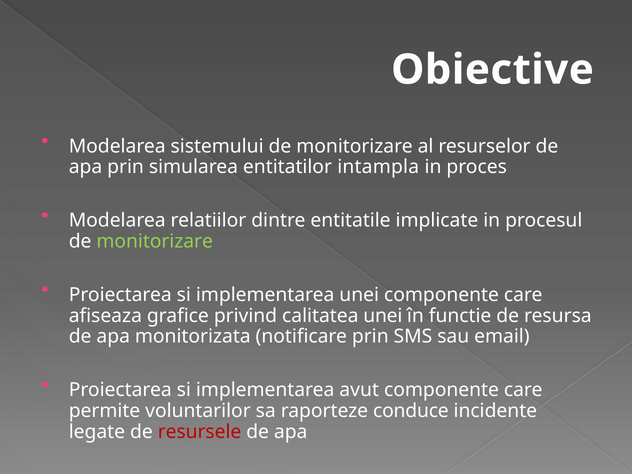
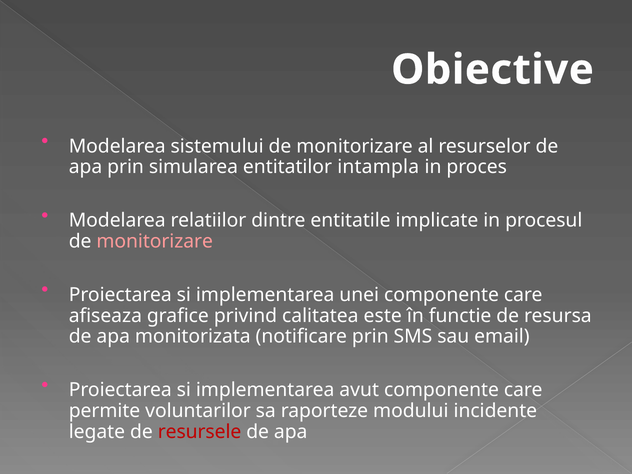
monitorizare at (155, 241) colour: light green -> pink
calitatea unei: unei -> este
conduce: conduce -> modului
